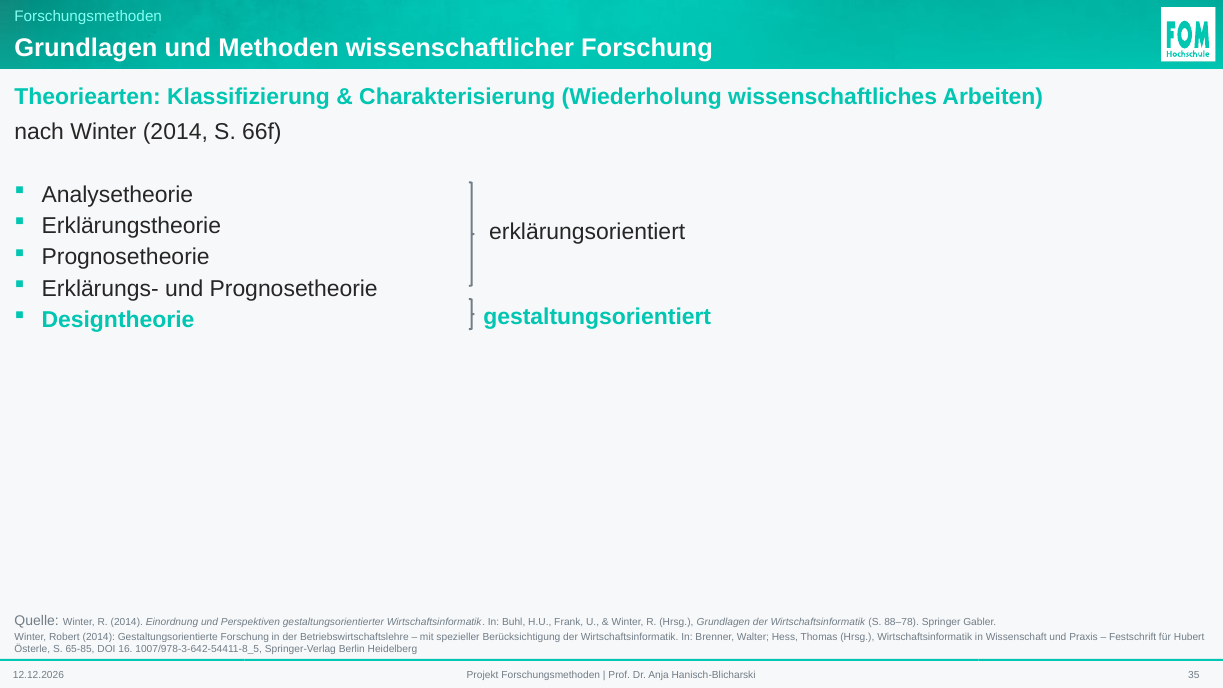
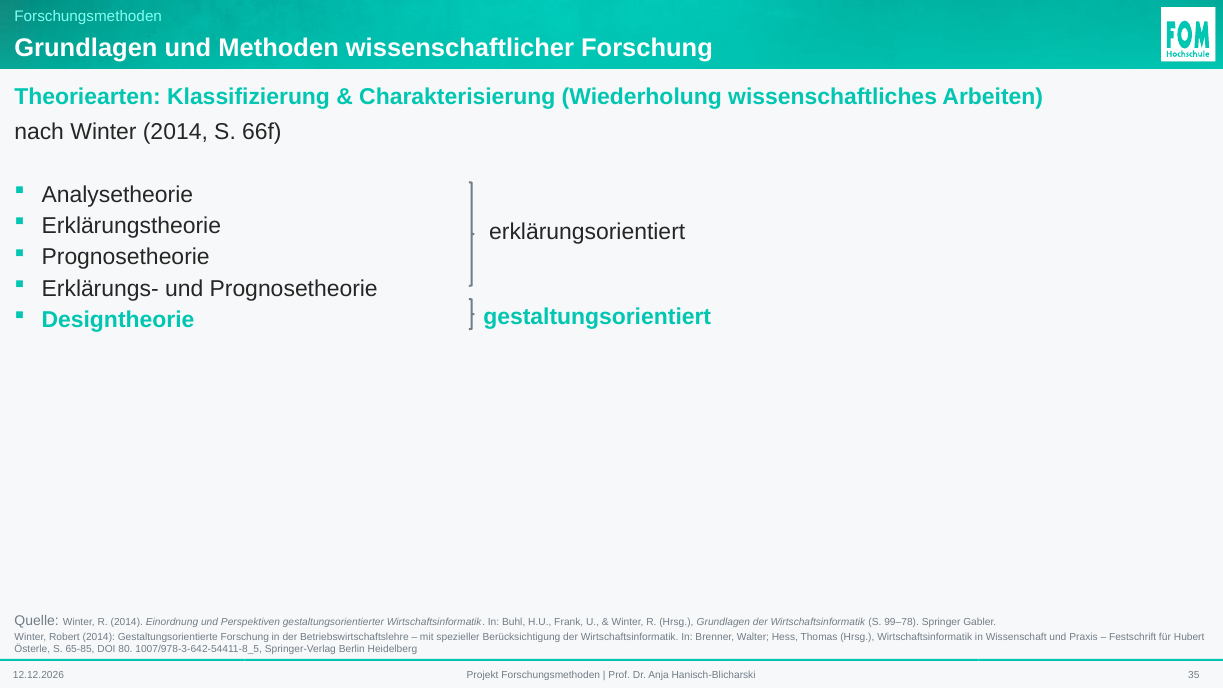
88–78: 88–78 -> 99–78
16: 16 -> 80
